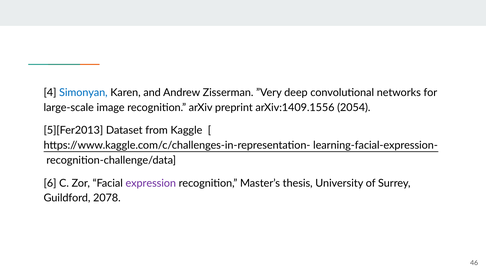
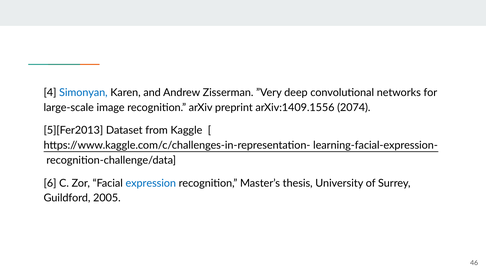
2054: 2054 -> 2074
expression colour: purple -> blue
2078: 2078 -> 2005
